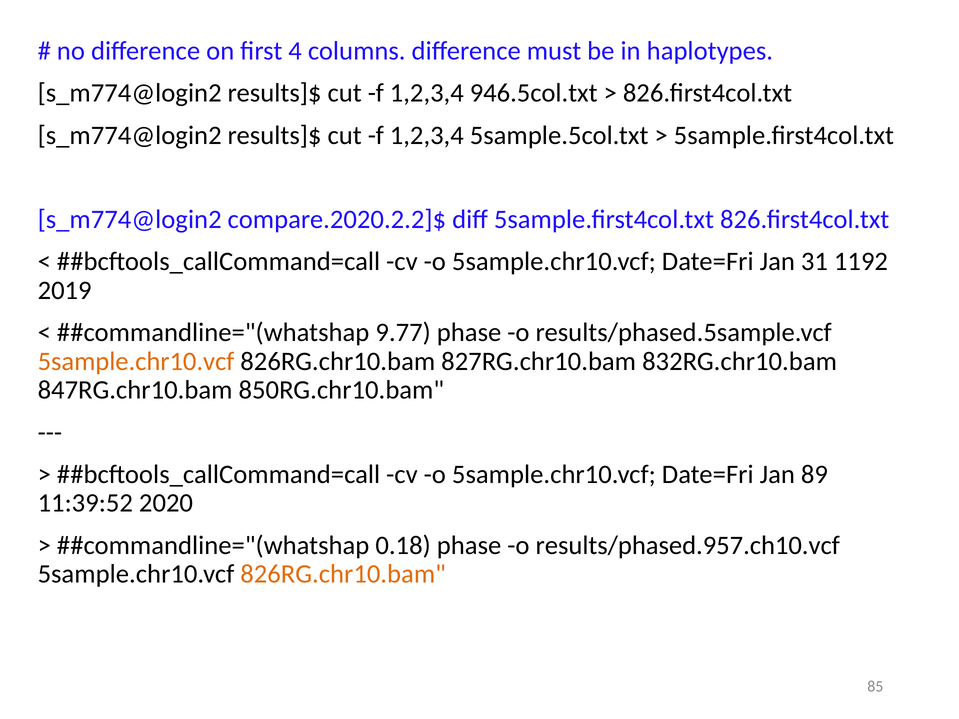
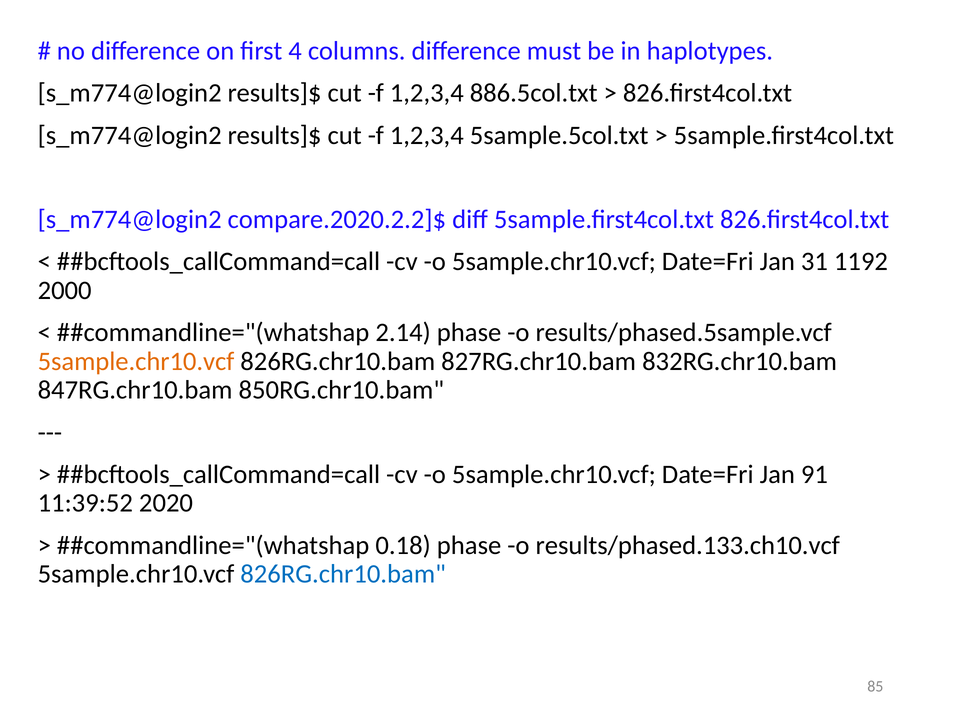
946.5col.txt: 946.5col.txt -> 886.5col.txt
2019: 2019 -> 2000
9.77: 9.77 -> 2.14
89: 89 -> 91
results/phased.957.ch10.vcf: results/phased.957.ch10.vcf -> results/phased.133.ch10.vcf
826RG.chr10.bam at (343, 574) colour: orange -> blue
